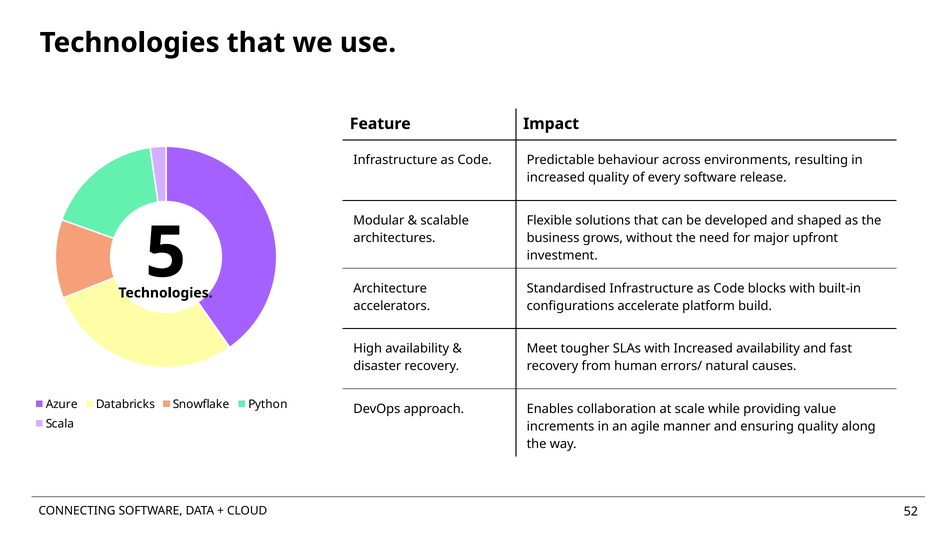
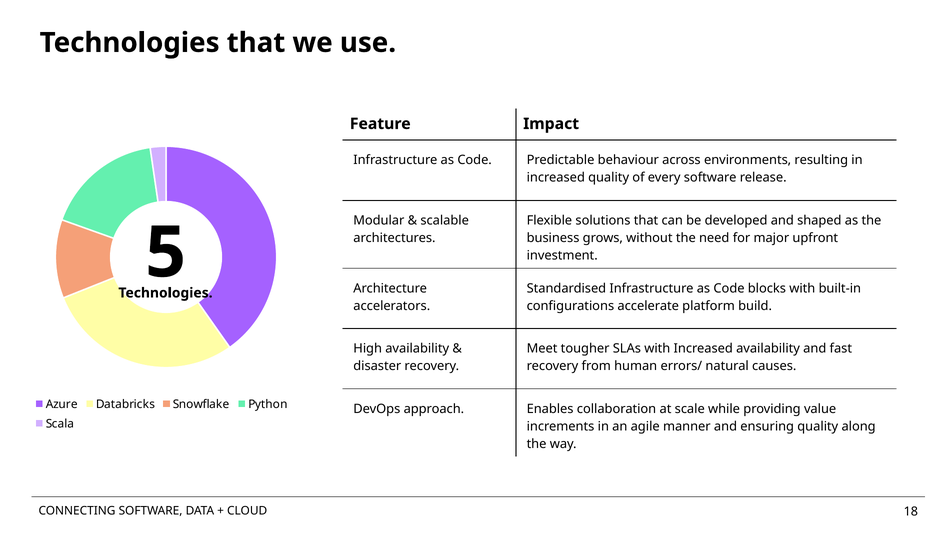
52: 52 -> 18
